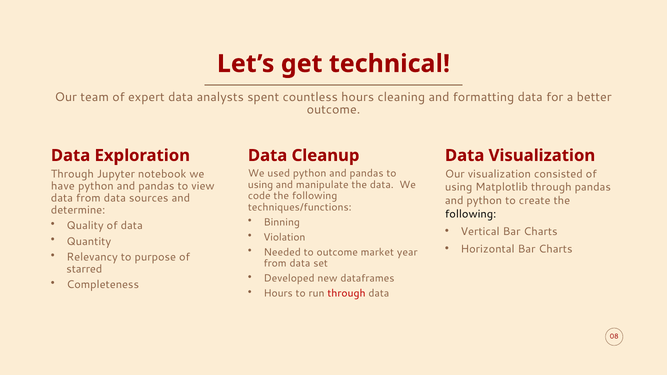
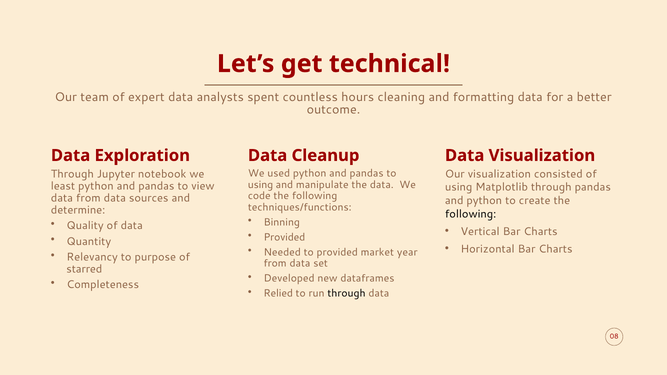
have: have -> least
Violation at (284, 237): Violation -> Provided
to outcome: outcome -> provided
Hours at (278, 294): Hours -> Relied
through at (346, 294) colour: red -> black
